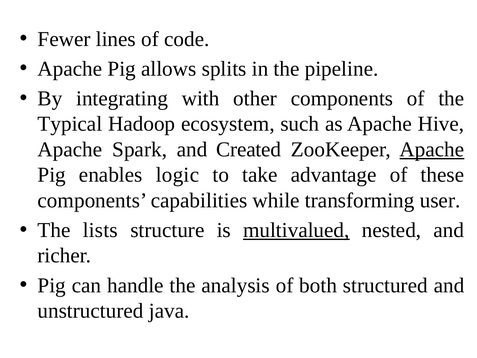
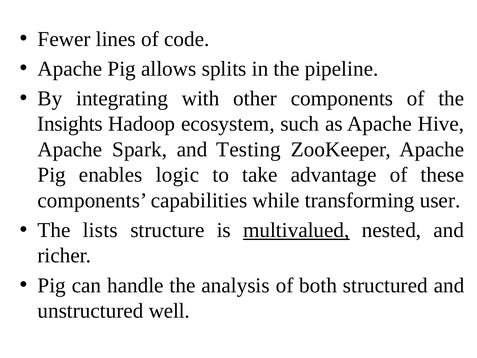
Typical: Typical -> Insights
Created: Created -> Testing
Apache at (432, 149) underline: present -> none
java: java -> well
